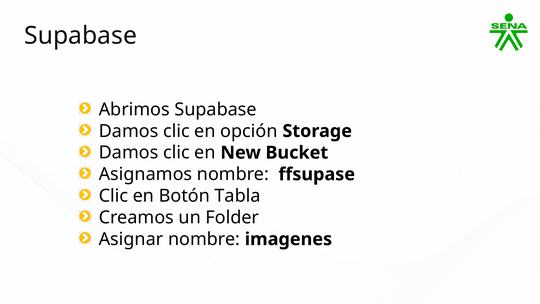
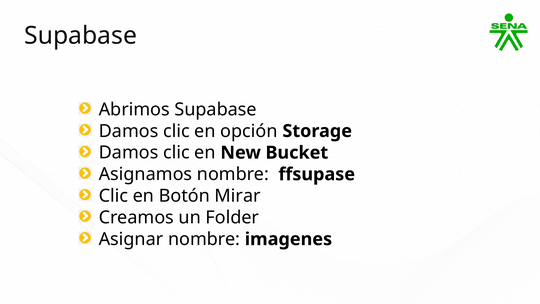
Tabla: Tabla -> Mirar
